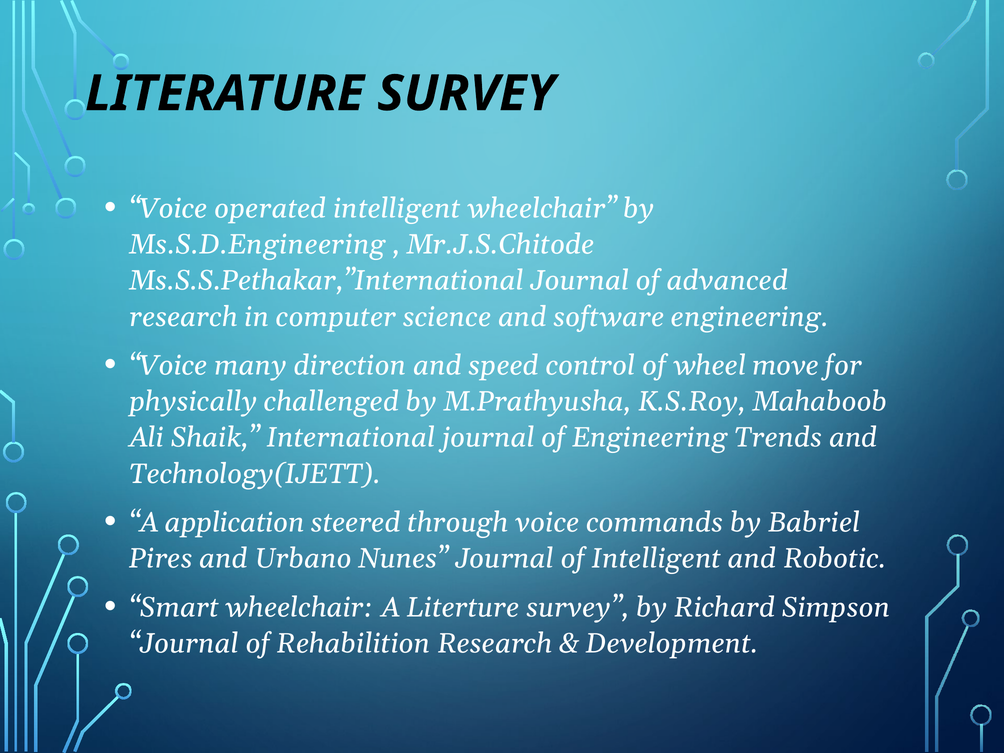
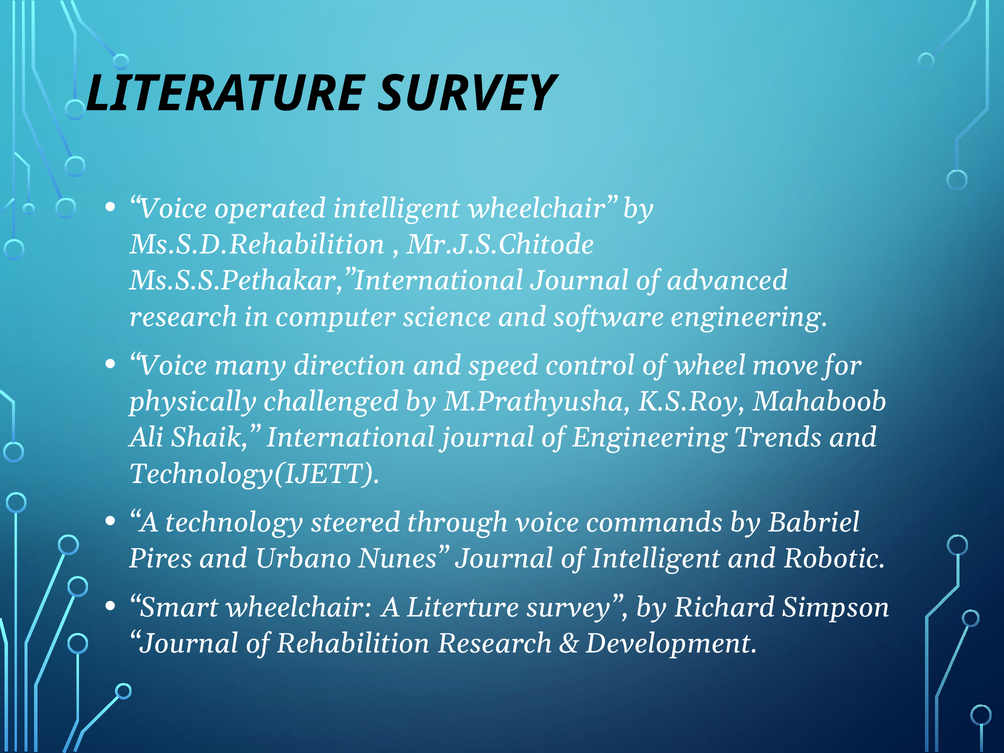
Ms.S.D.Engineering: Ms.S.D.Engineering -> Ms.S.D.Rehabilition
application: application -> technology
